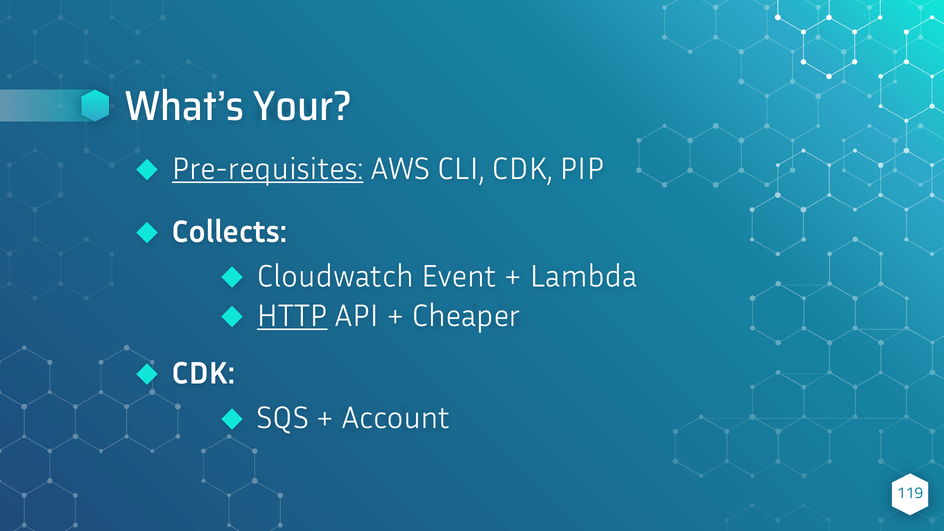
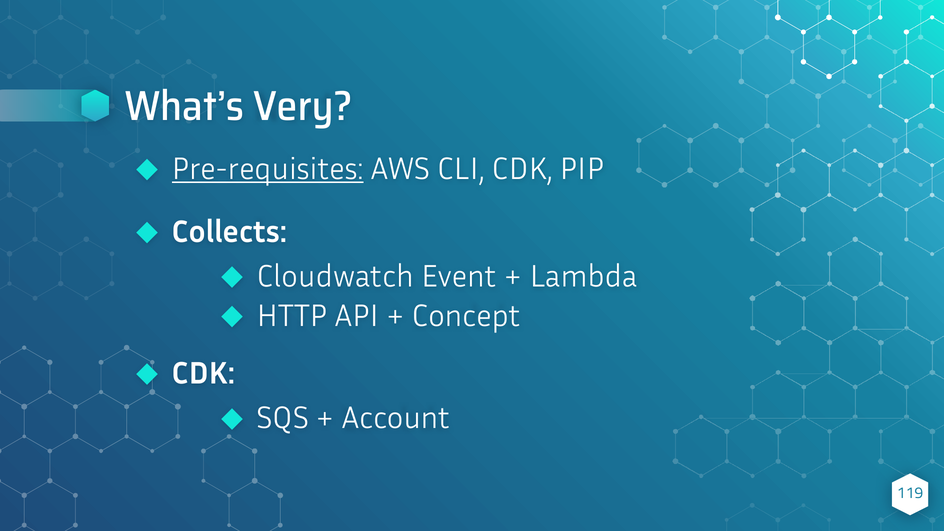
Your: Your -> Very
HTTP underline: present -> none
Cheaper: Cheaper -> Concept
